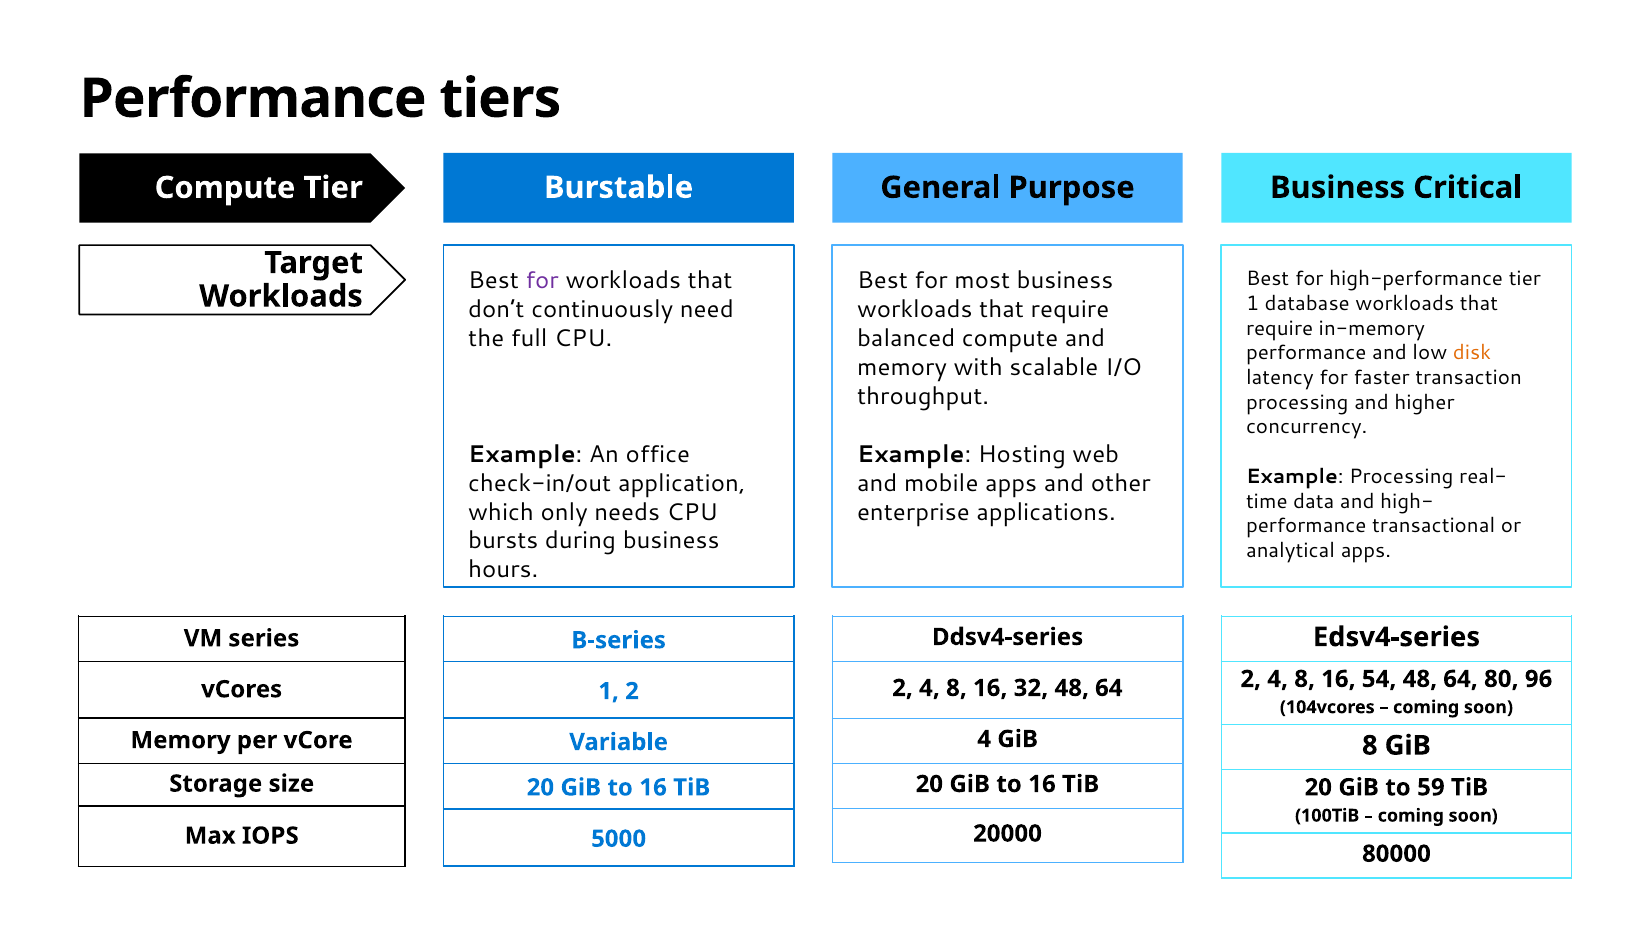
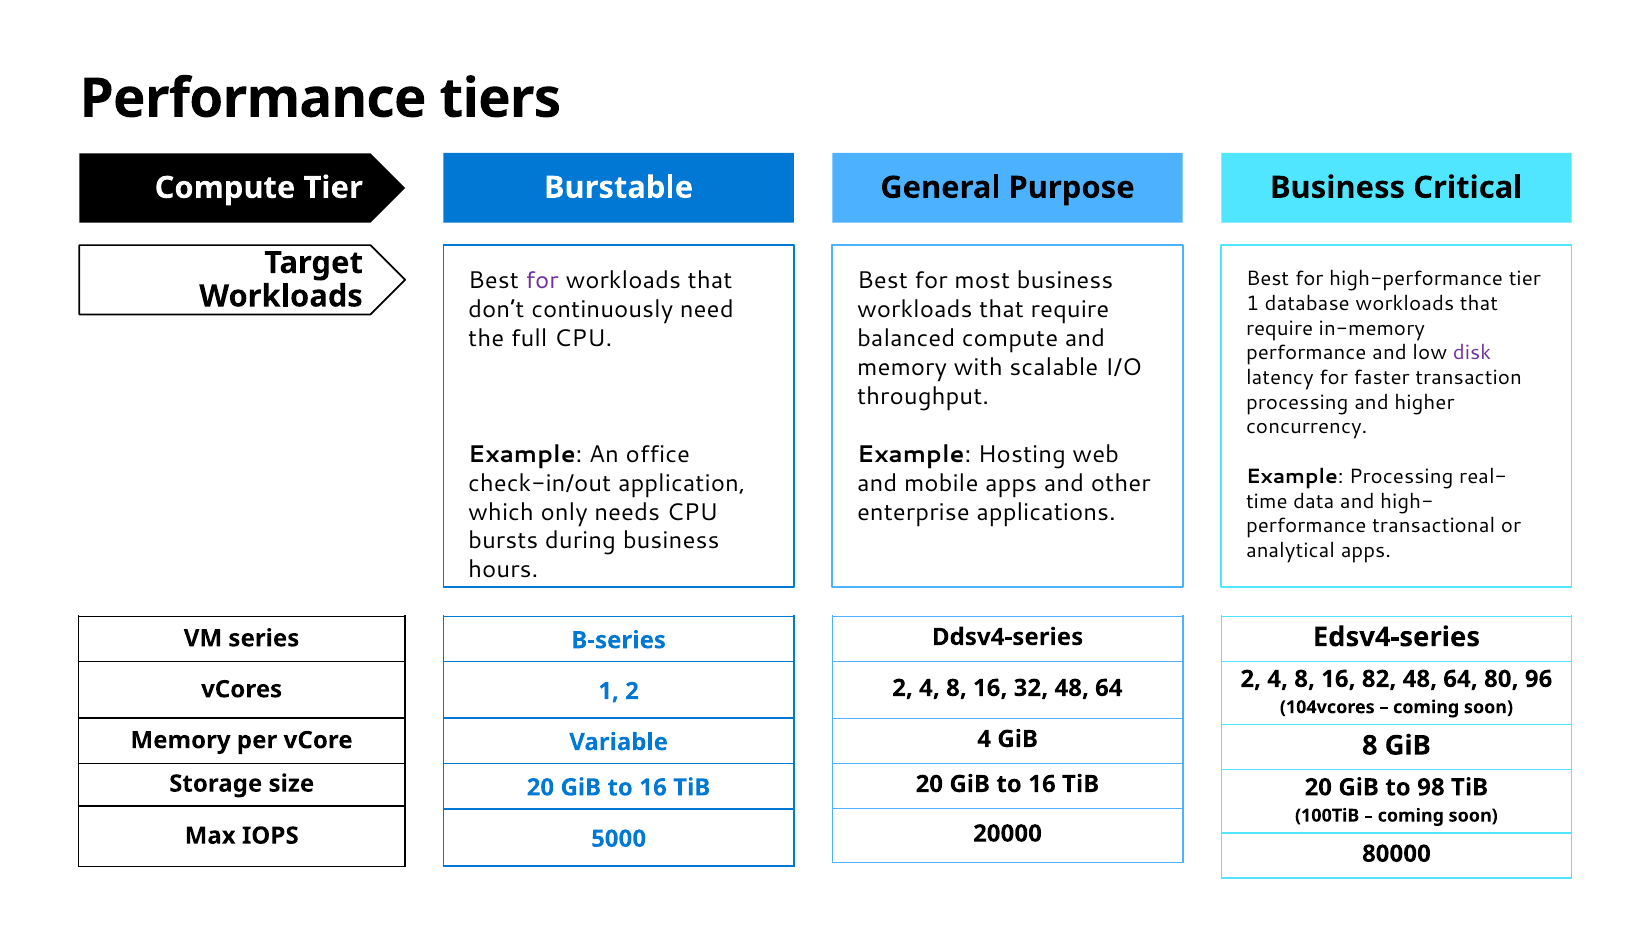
disk colour: orange -> purple
54: 54 -> 82
59: 59 -> 98
